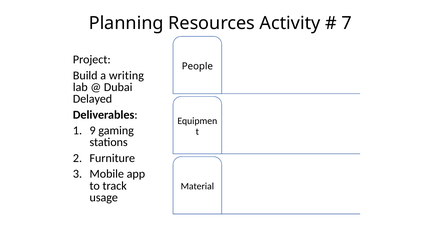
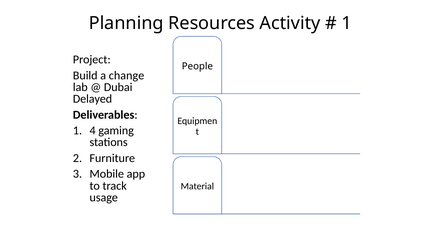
7 at (347, 23): 7 -> 1
writing: writing -> change
9: 9 -> 4
